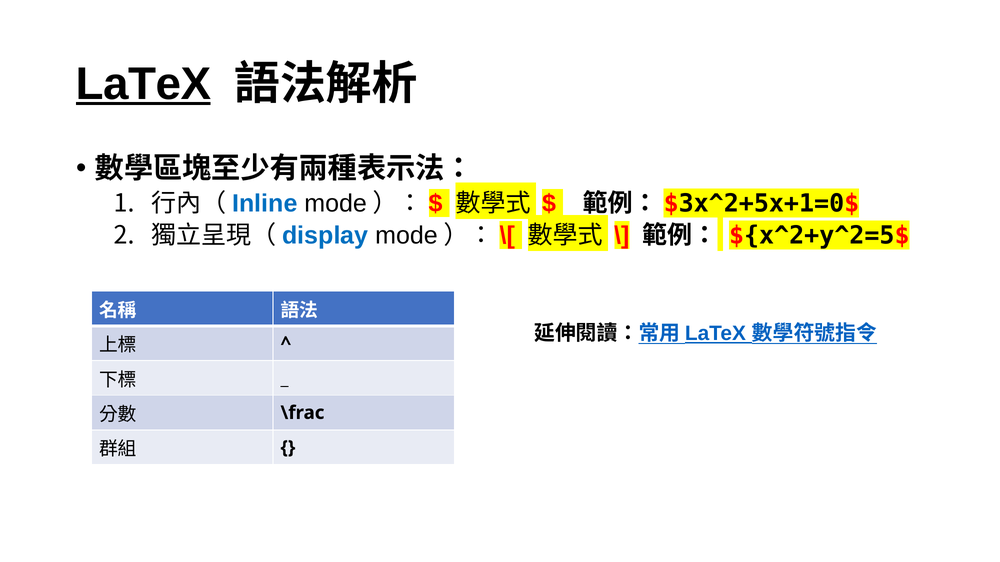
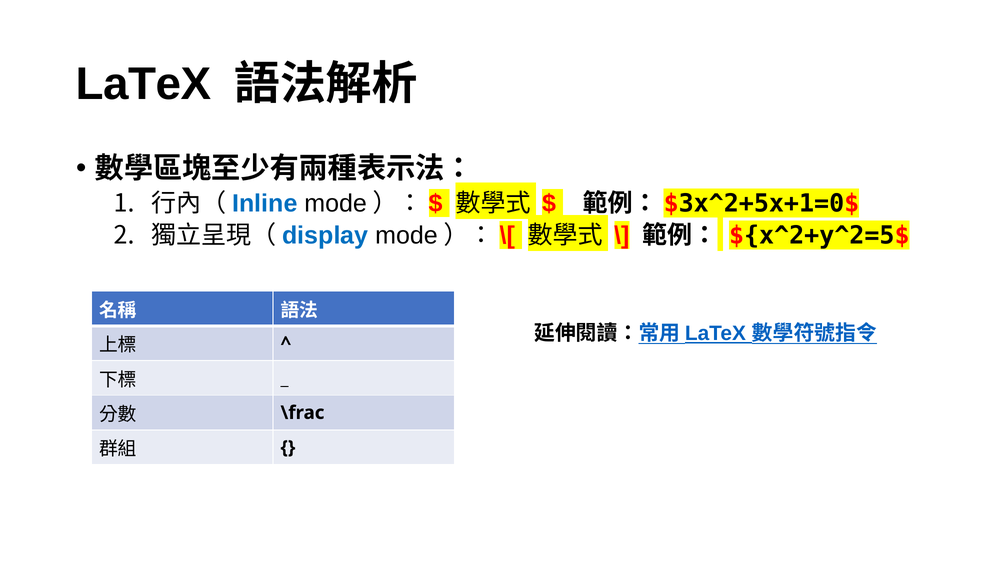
LaTeX at (143, 84) underline: present -> none
